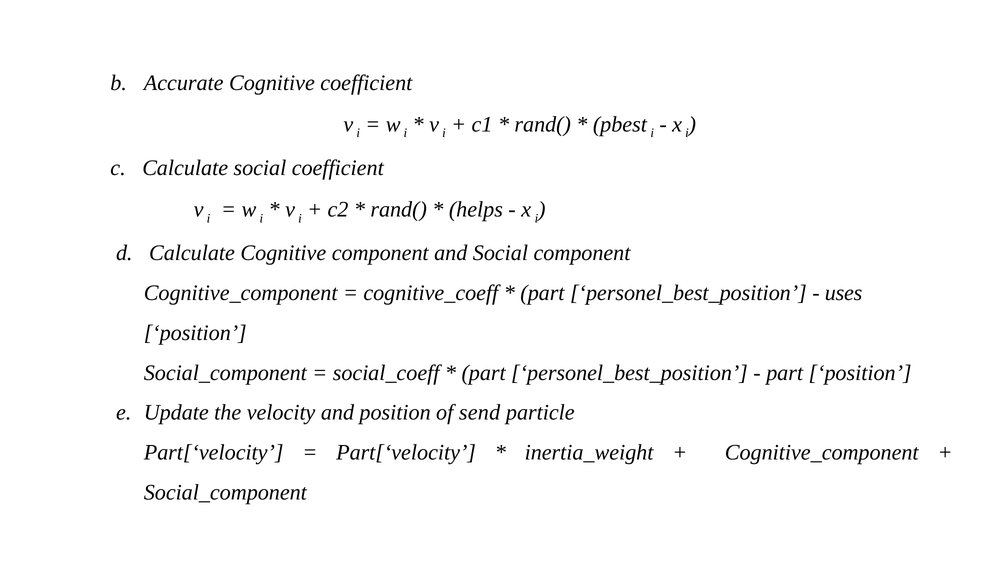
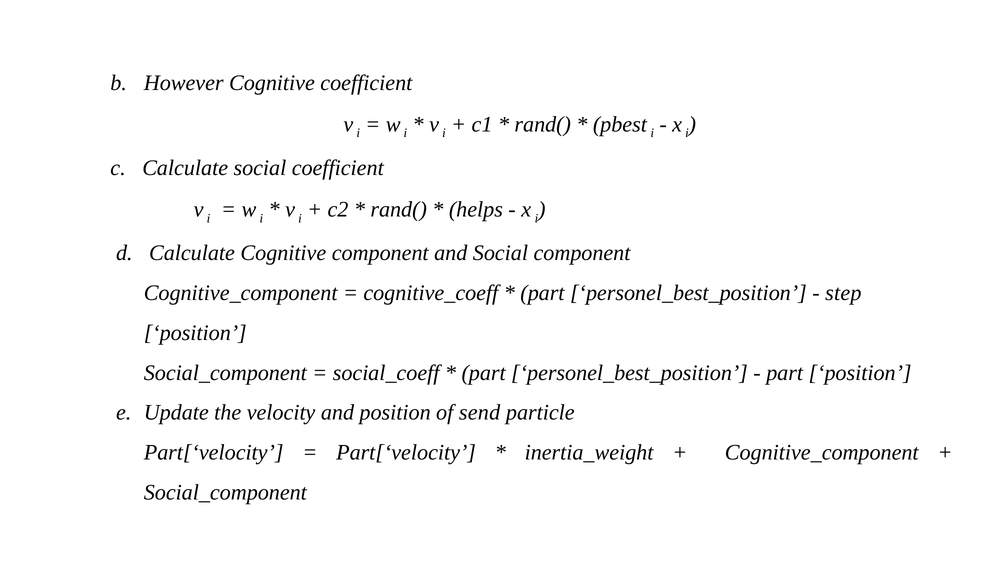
Accurate: Accurate -> However
uses: uses -> step
